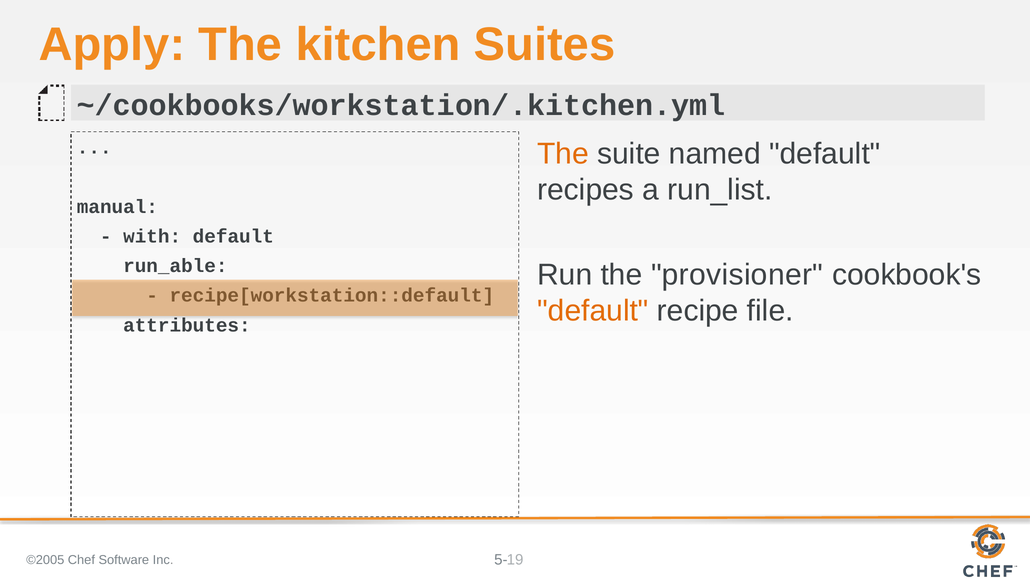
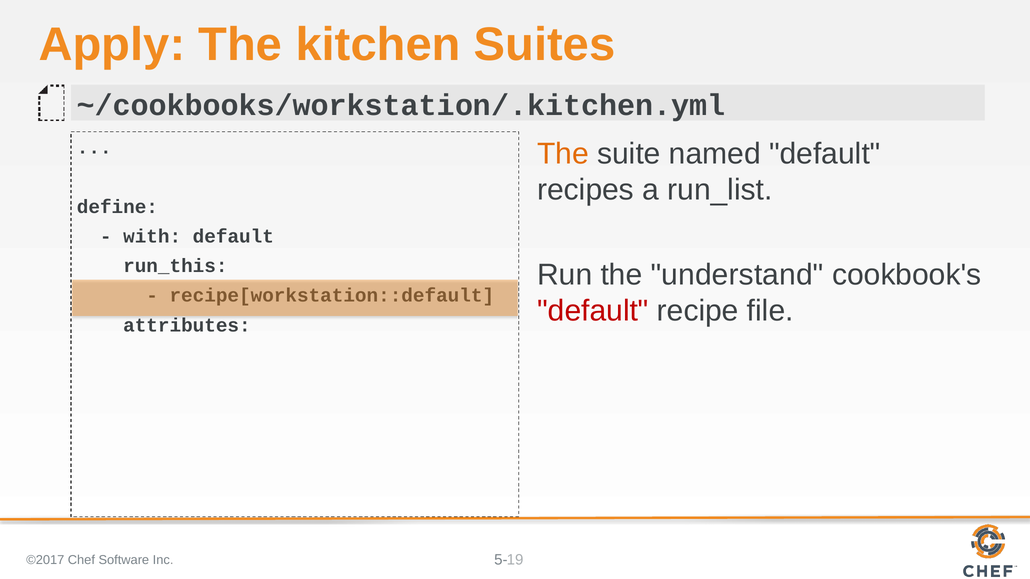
manual: manual -> define
run_able: run_able -> run_this
provisioner: provisioner -> understand
default at (593, 311) colour: orange -> red
©2005: ©2005 -> ©2017
